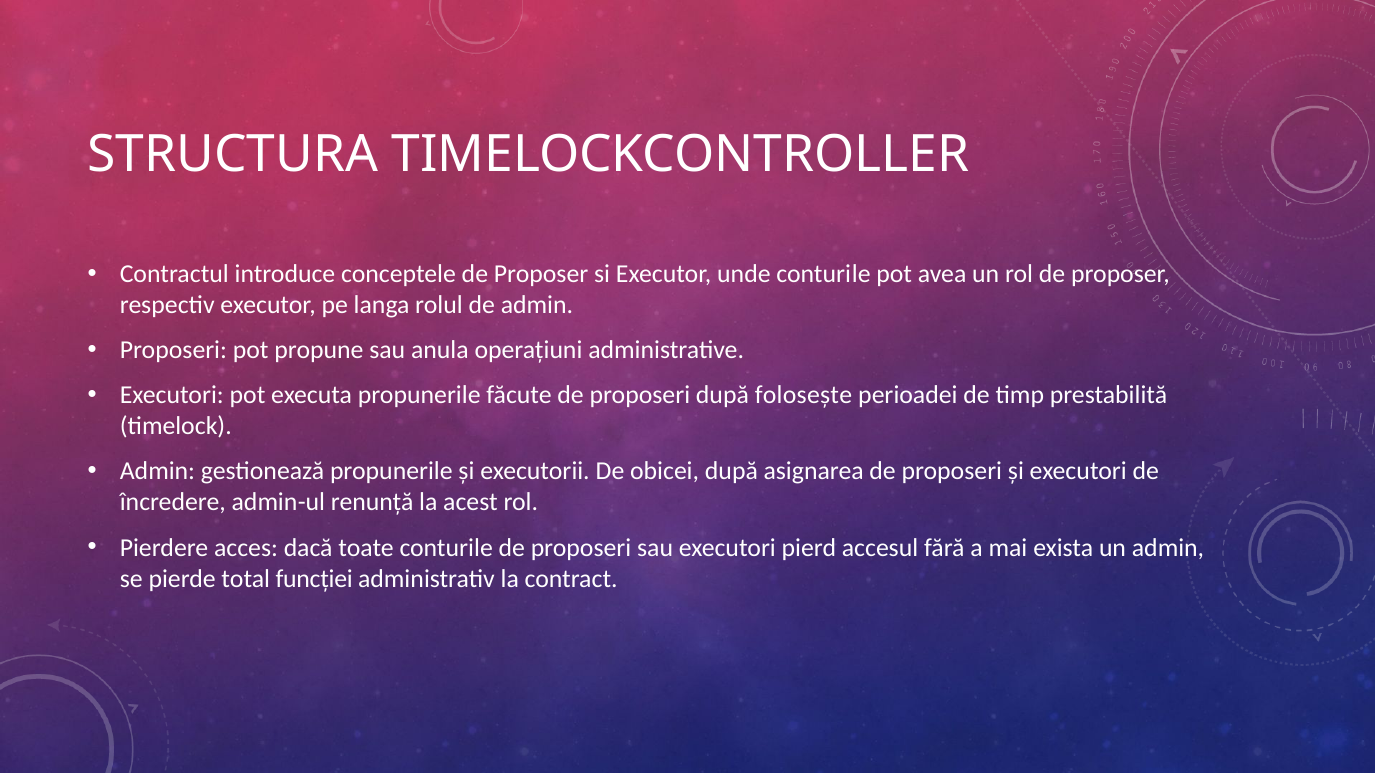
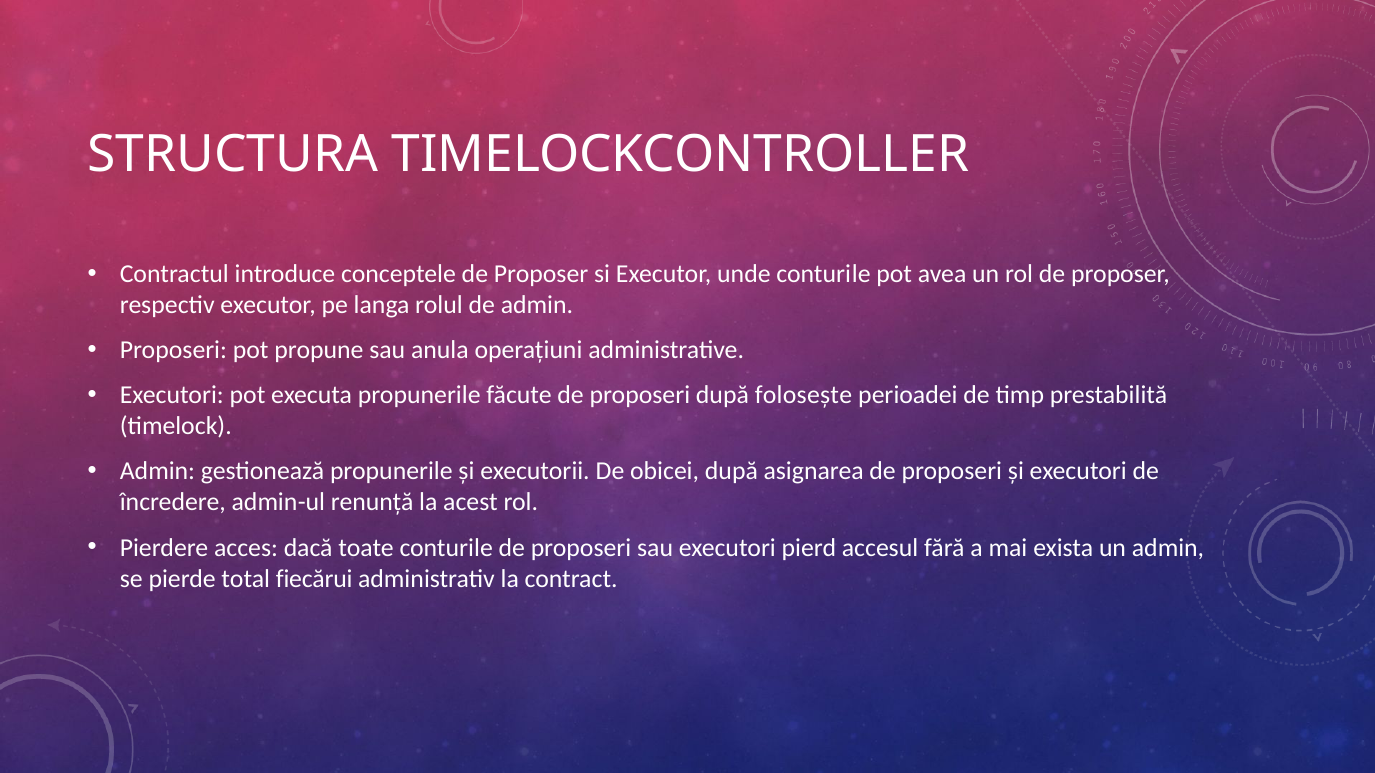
funcției: funcției -> fiecărui
